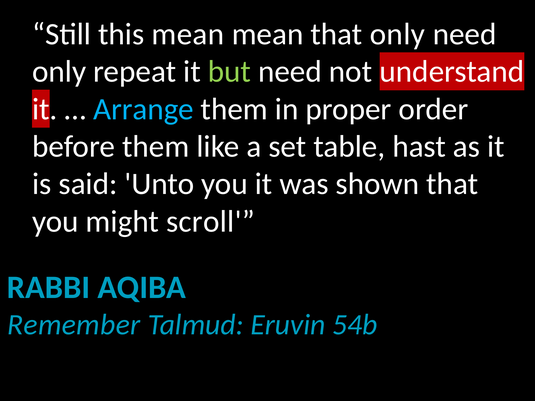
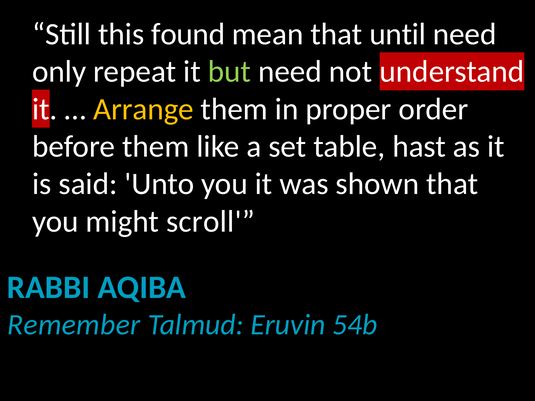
this mean: mean -> found
that only: only -> until
Arrange colour: light blue -> yellow
